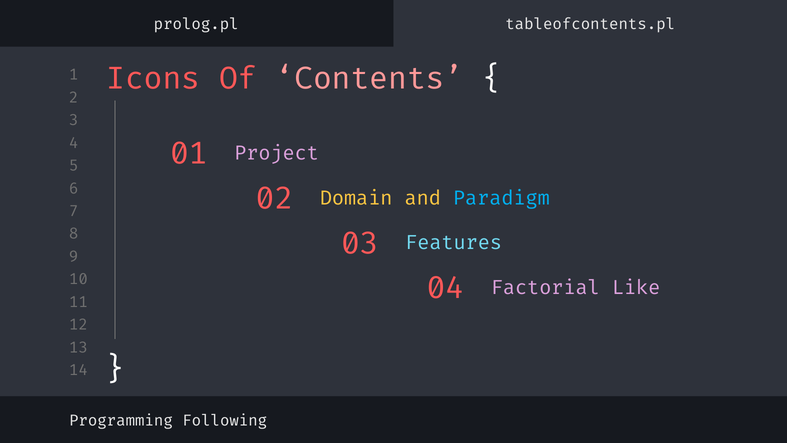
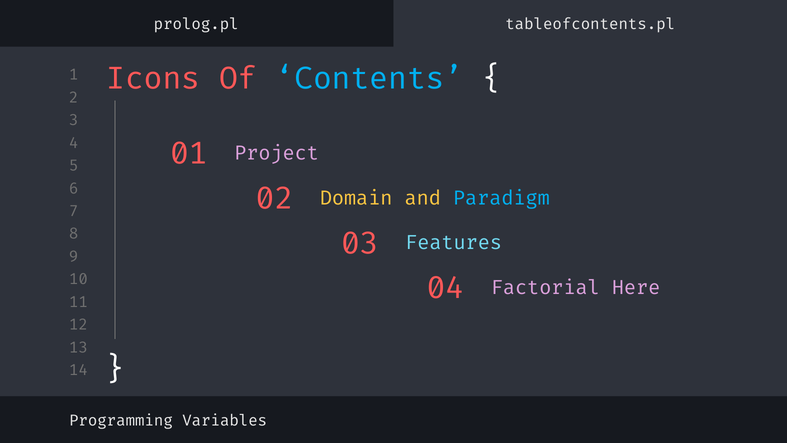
Contents colour: pink -> light blue
Like: Like -> Here
Following: Following -> Variables
